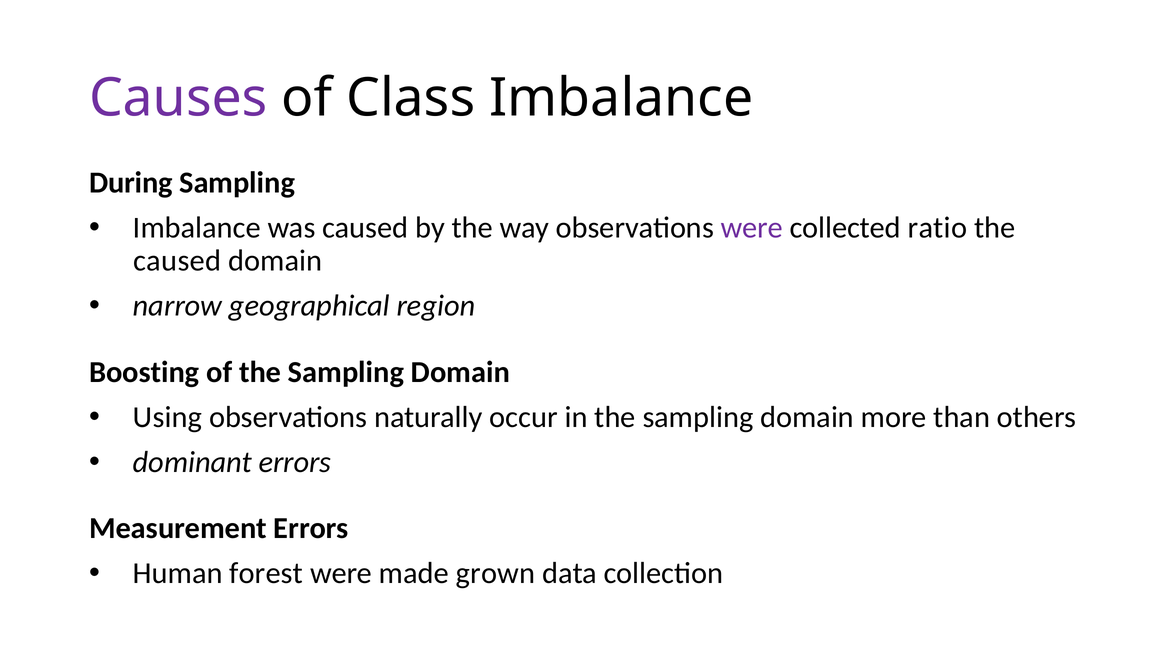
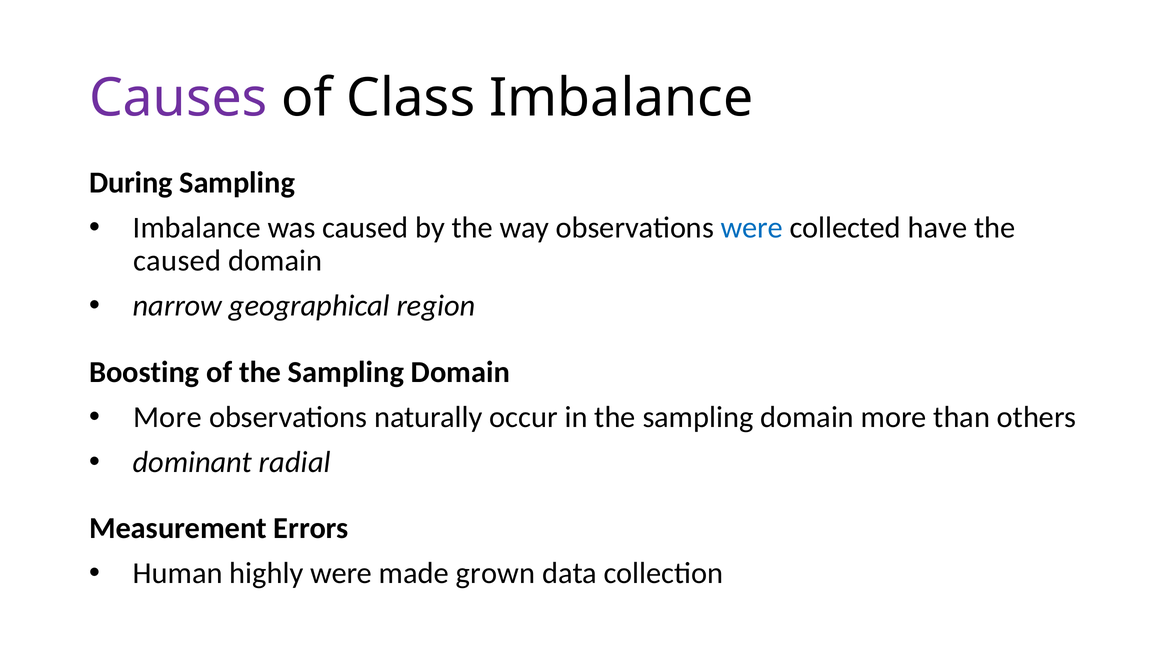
were at (752, 228) colour: purple -> blue
ratio: ratio -> have
Using at (168, 417): Using -> More
dominant errors: errors -> radial
forest: forest -> highly
